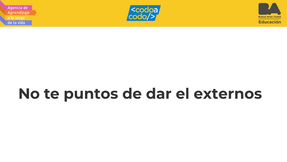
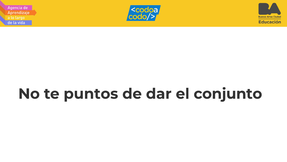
externos: externos -> conjunto
